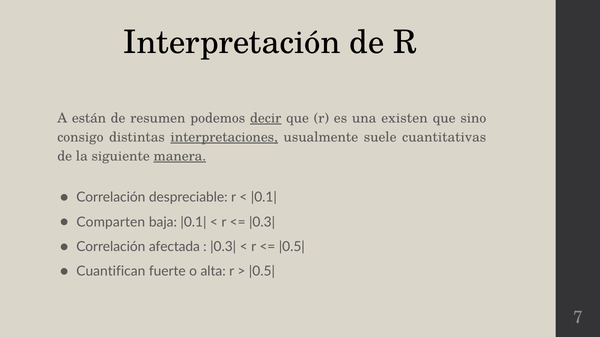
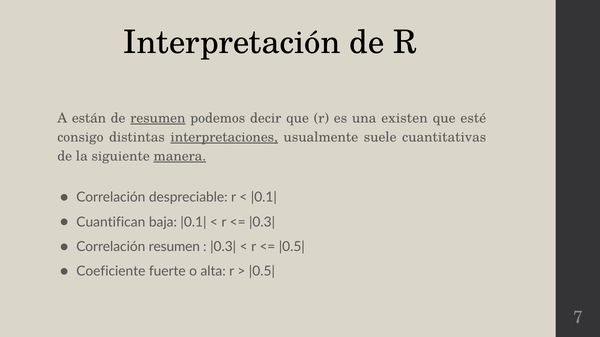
resumen at (158, 118) underline: none -> present
decir underline: present -> none
sino: sino -> esté
Comparten: Comparten -> Cuantifican
Correlación afectada: afectada -> resumen
Cuantifican: Cuantifican -> Coeficiente
